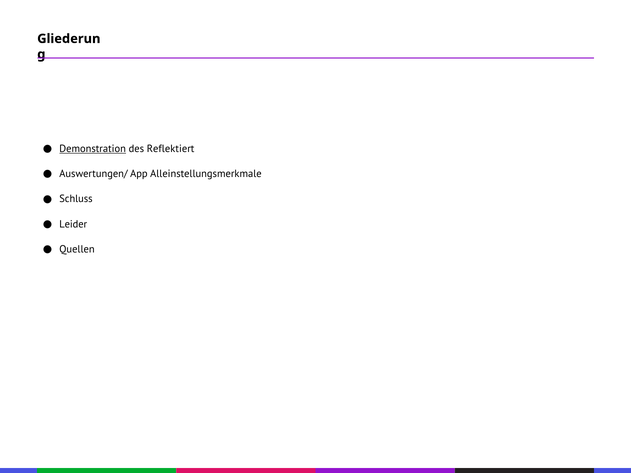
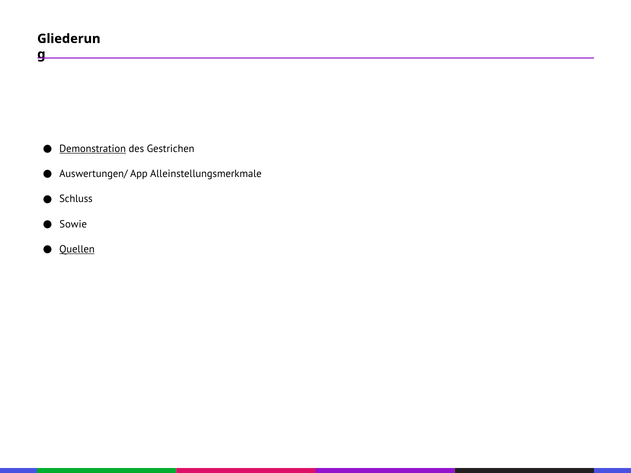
Reflektiert: Reflektiert -> Gestrichen
Leider: Leider -> Sowie
Quellen underline: none -> present
